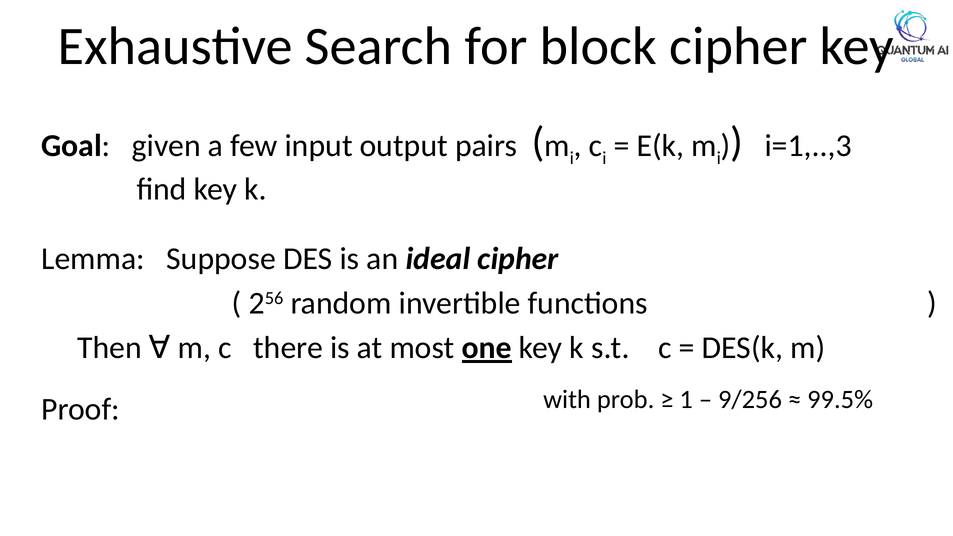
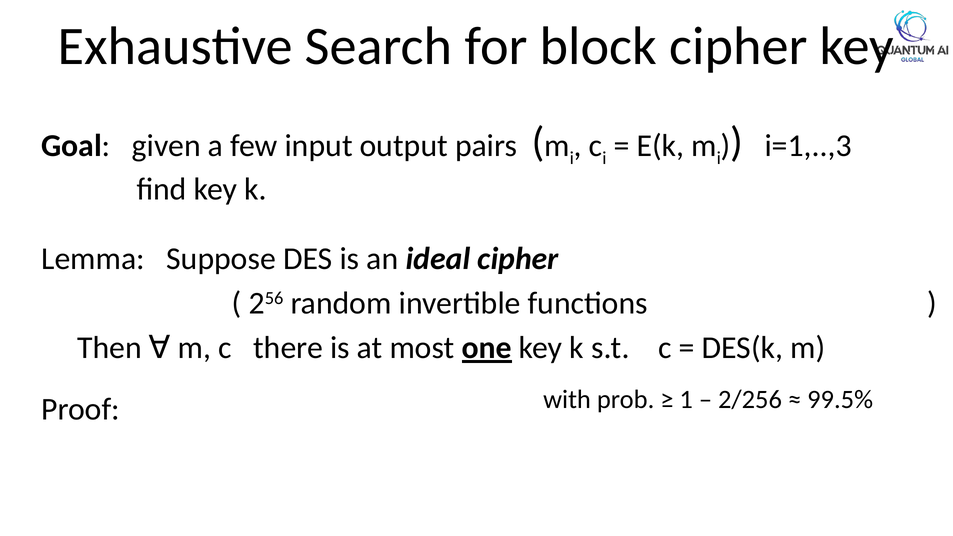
9/256: 9/256 -> 2/256
